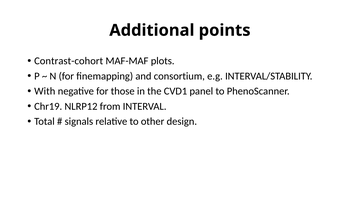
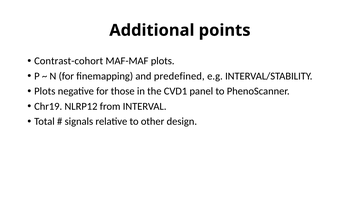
consortium: consortium -> predefined
With at (45, 91): With -> Plots
